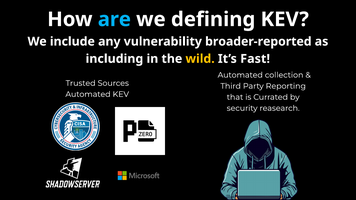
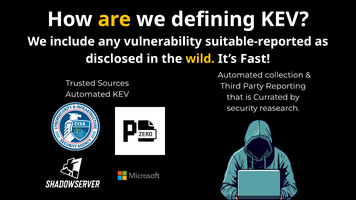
are colour: light blue -> yellow
broader-reported: broader-reported -> suitable-reported
including: including -> disclosed
